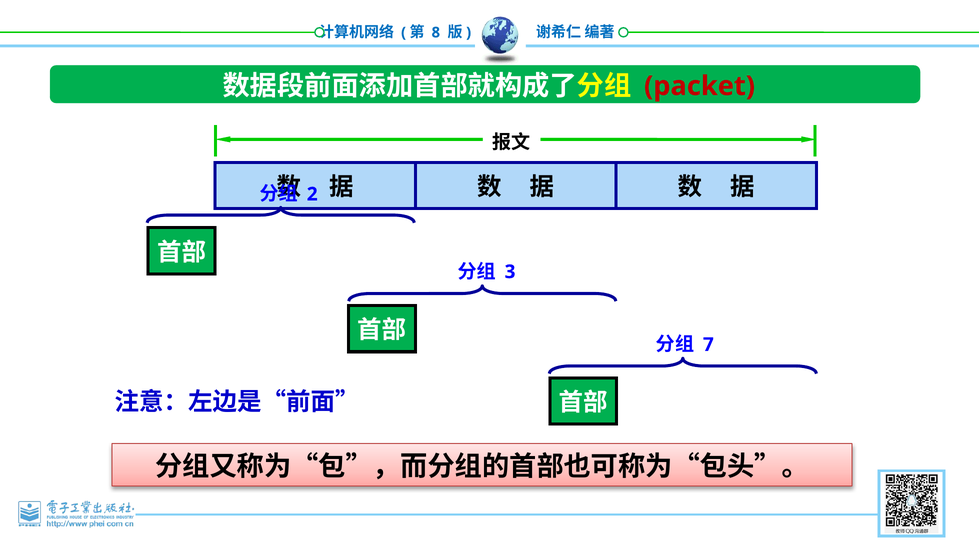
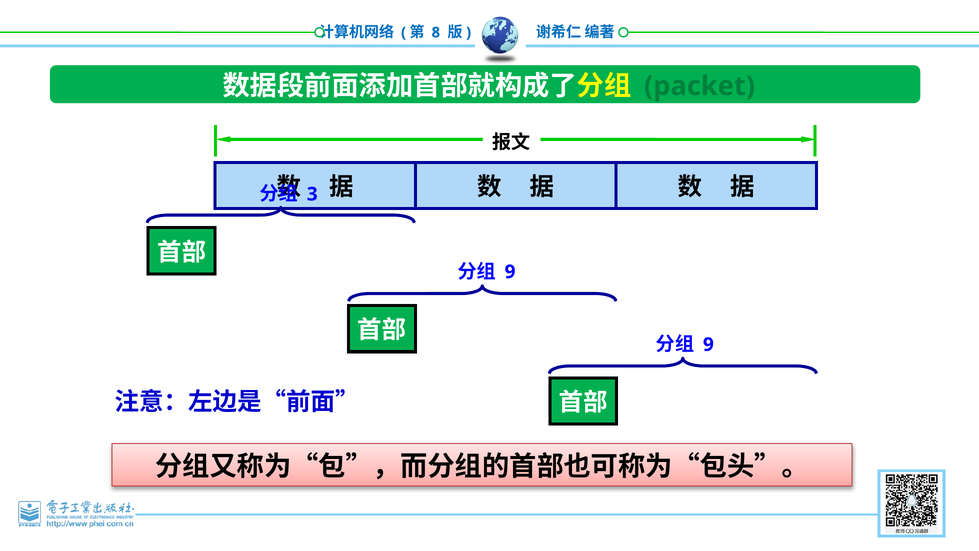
packet colour: red -> green
2: 2 -> 3
3 at (510, 272): 3 -> 9
7 at (708, 344): 7 -> 9
